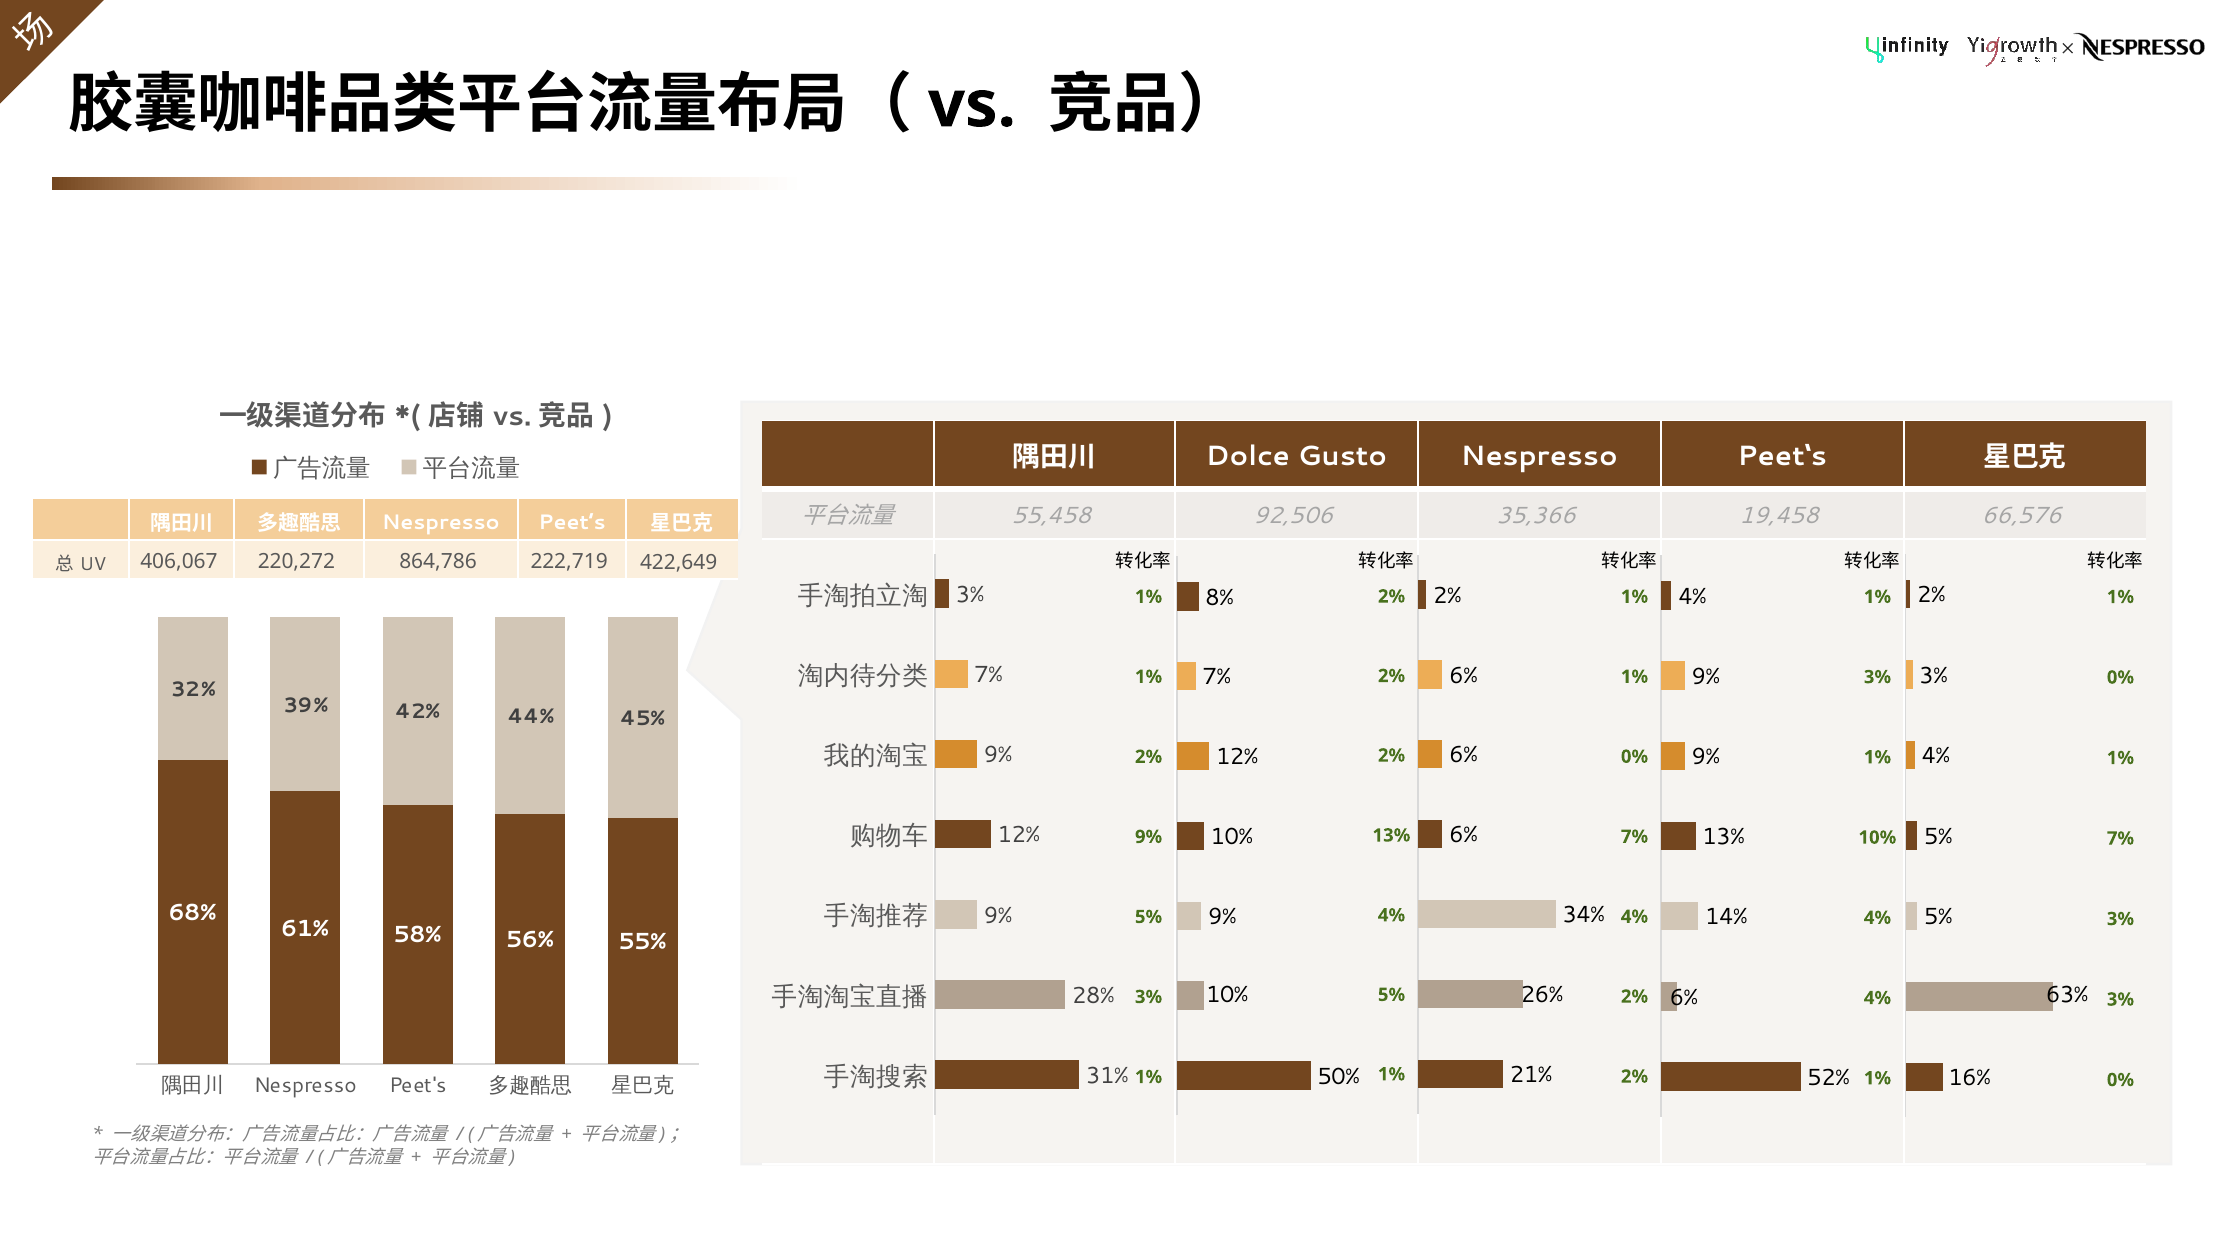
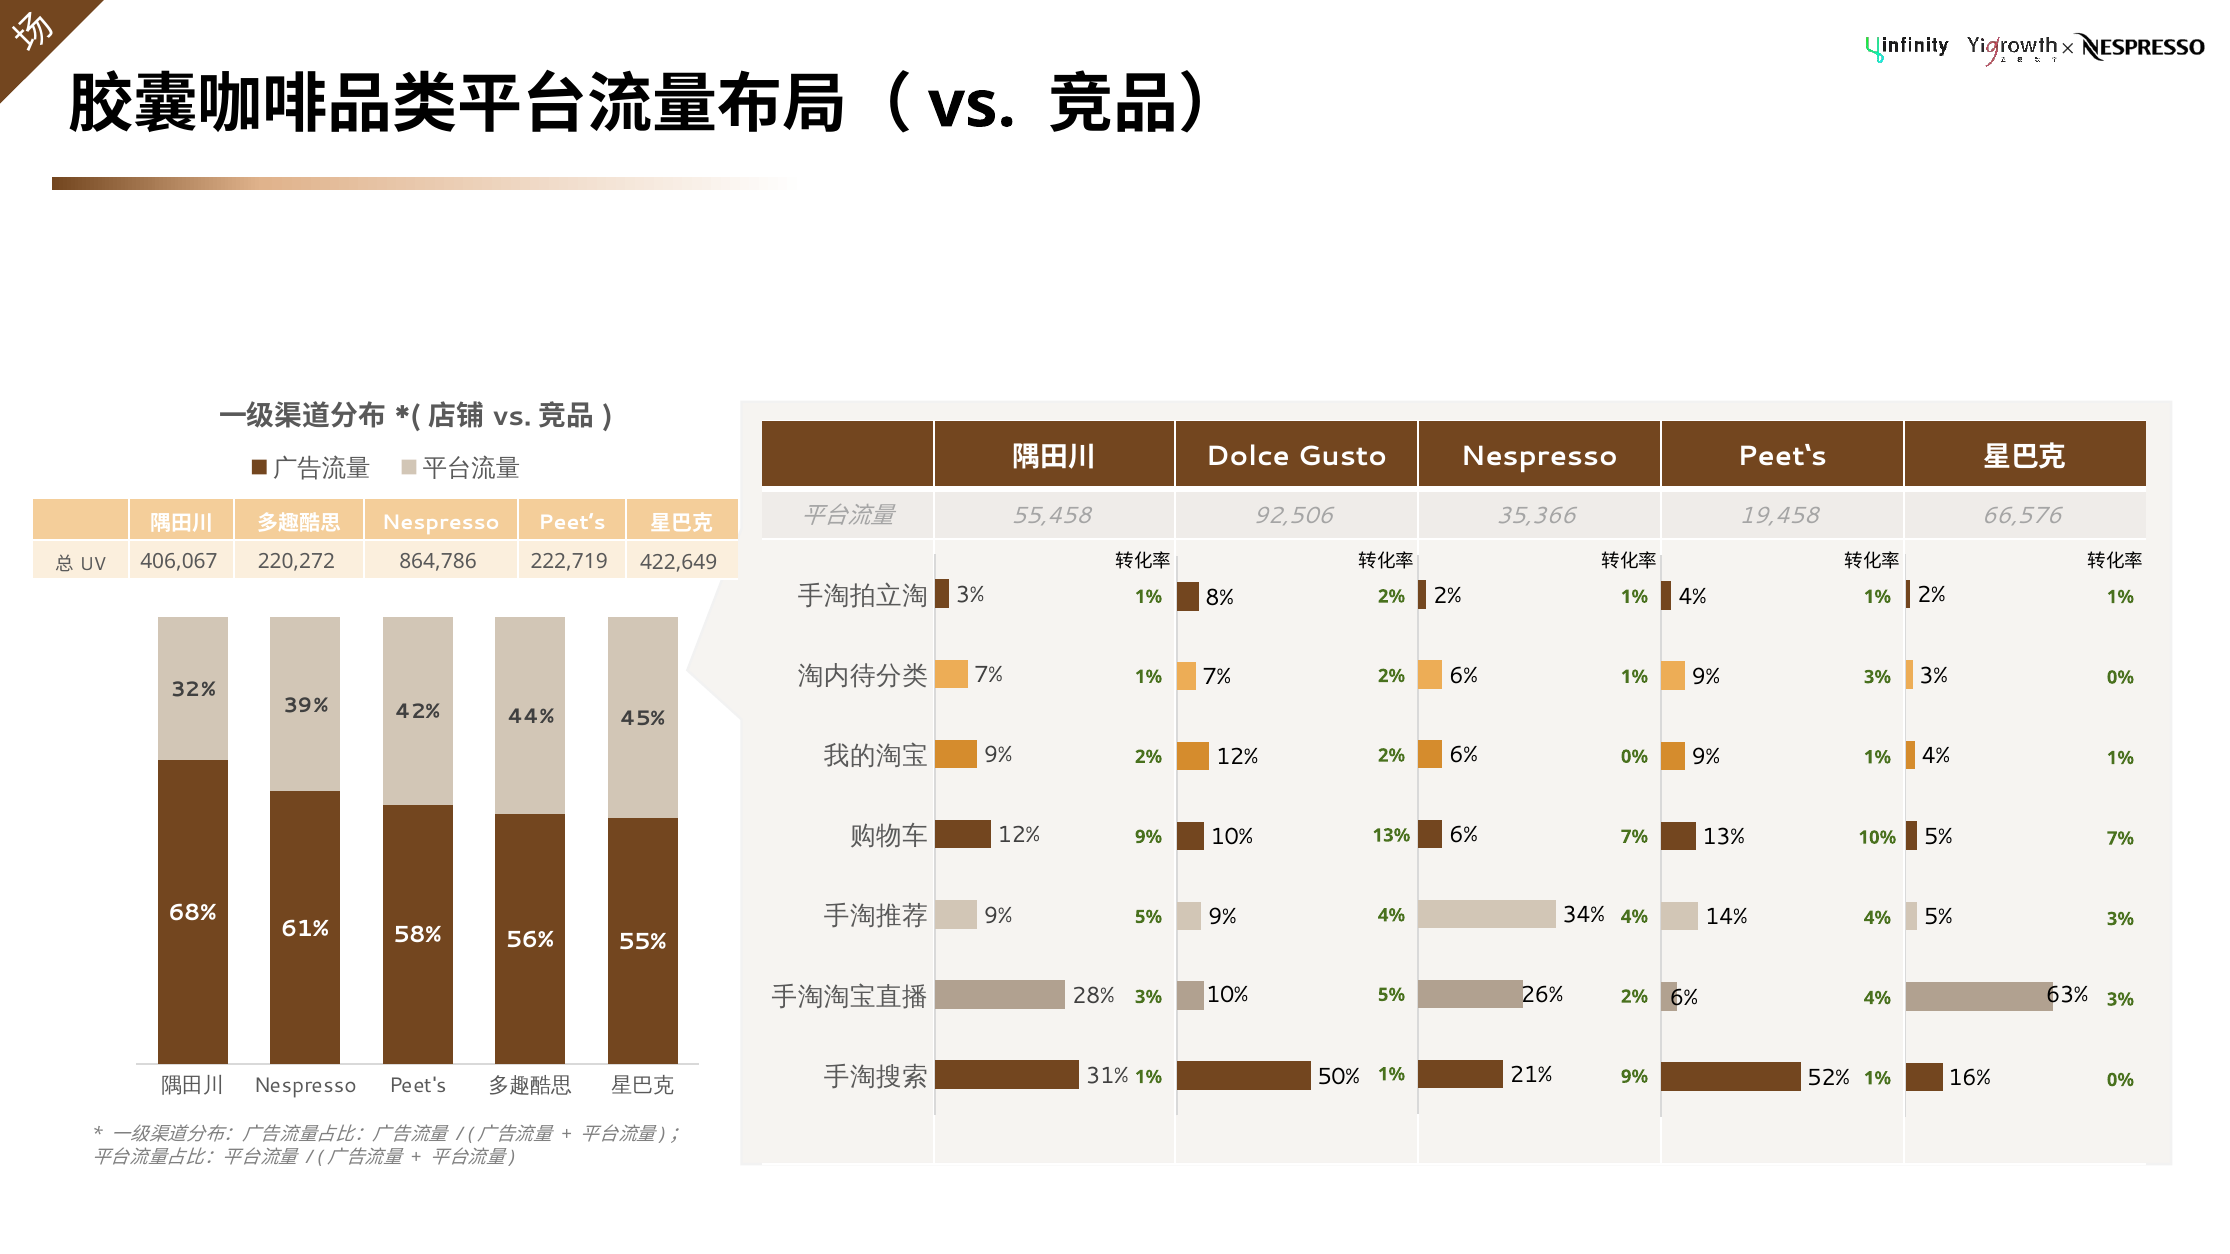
2% at (1635, 1077): 2% -> 9%
